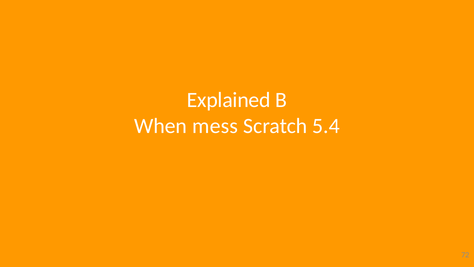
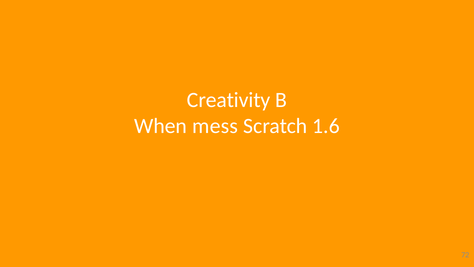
Explained: Explained -> Creativity
5.4: 5.4 -> 1.6
